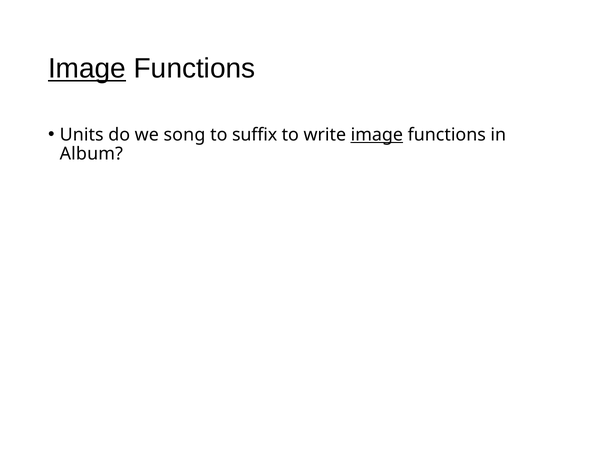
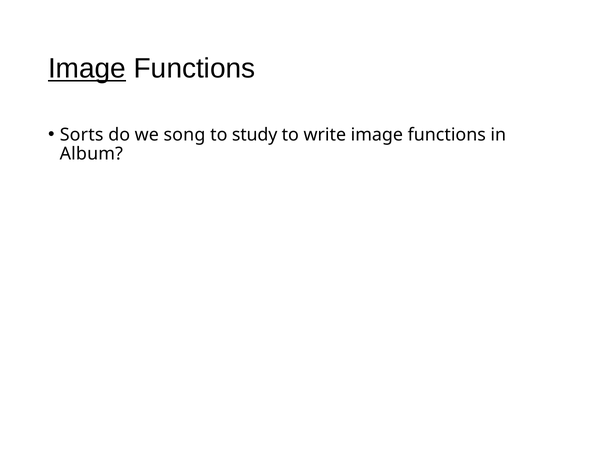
Units: Units -> Sorts
suffix: suffix -> study
image at (377, 135) underline: present -> none
